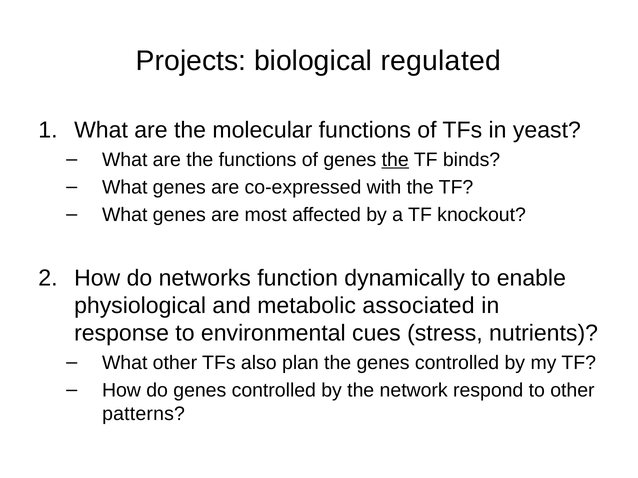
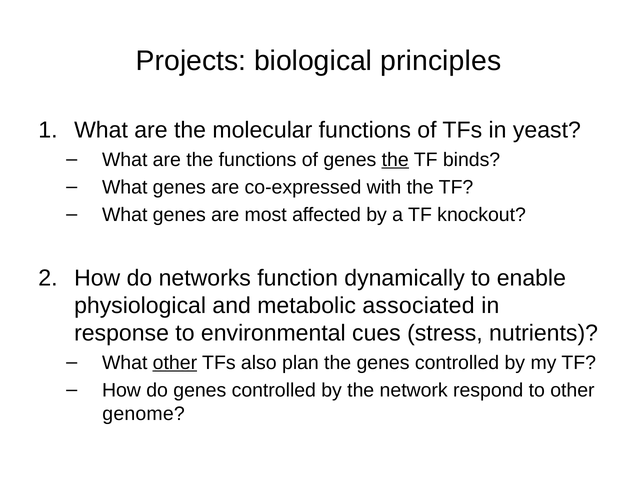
regulated: regulated -> principles
other at (175, 363) underline: none -> present
patterns: patterns -> genome
